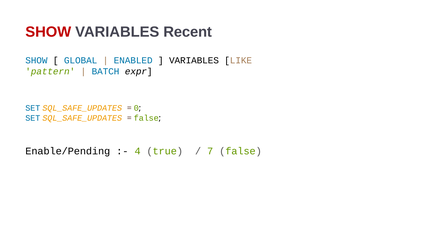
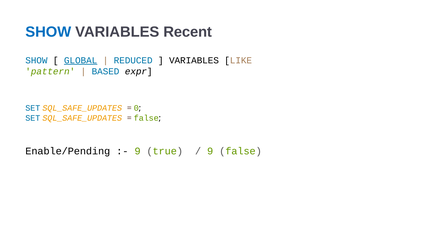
SHOW at (48, 32) colour: red -> blue
GLOBAL underline: none -> present
ENABLED: ENABLED -> REDUCED
BATCH: BATCH -> BASED
4 at (138, 151): 4 -> 9
7 at (210, 151): 7 -> 9
